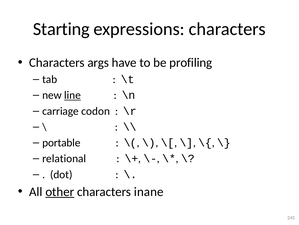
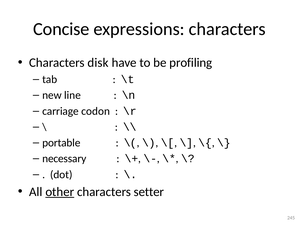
Starting: Starting -> Concise
args: args -> disk
line underline: present -> none
relational: relational -> necessary
inane: inane -> setter
